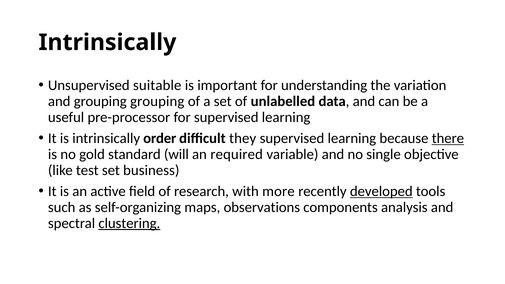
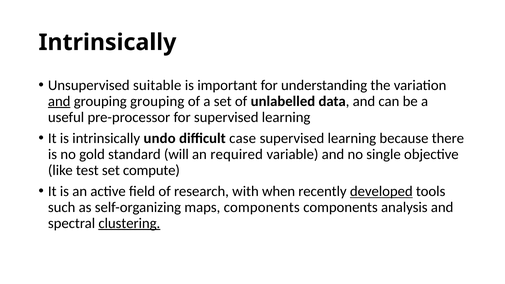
and at (59, 101) underline: none -> present
order: order -> undo
they: they -> case
there underline: present -> none
business: business -> compute
more: more -> when
maps observations: observations -> components
